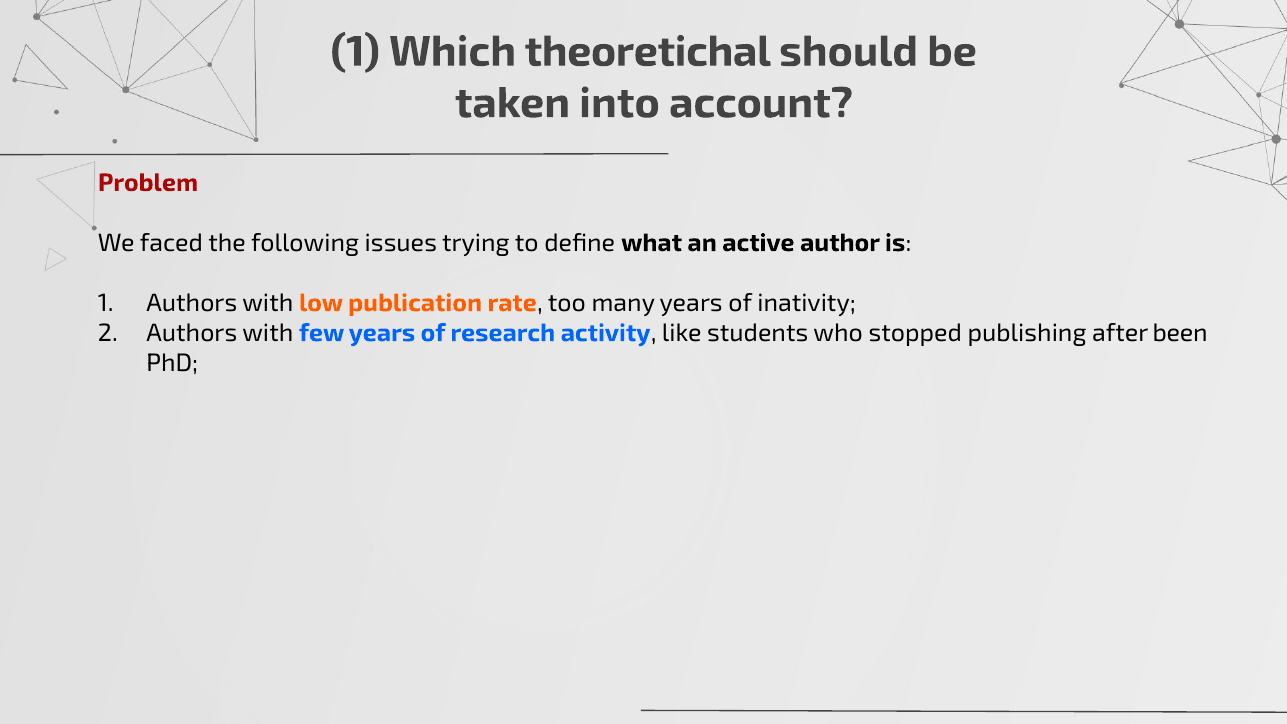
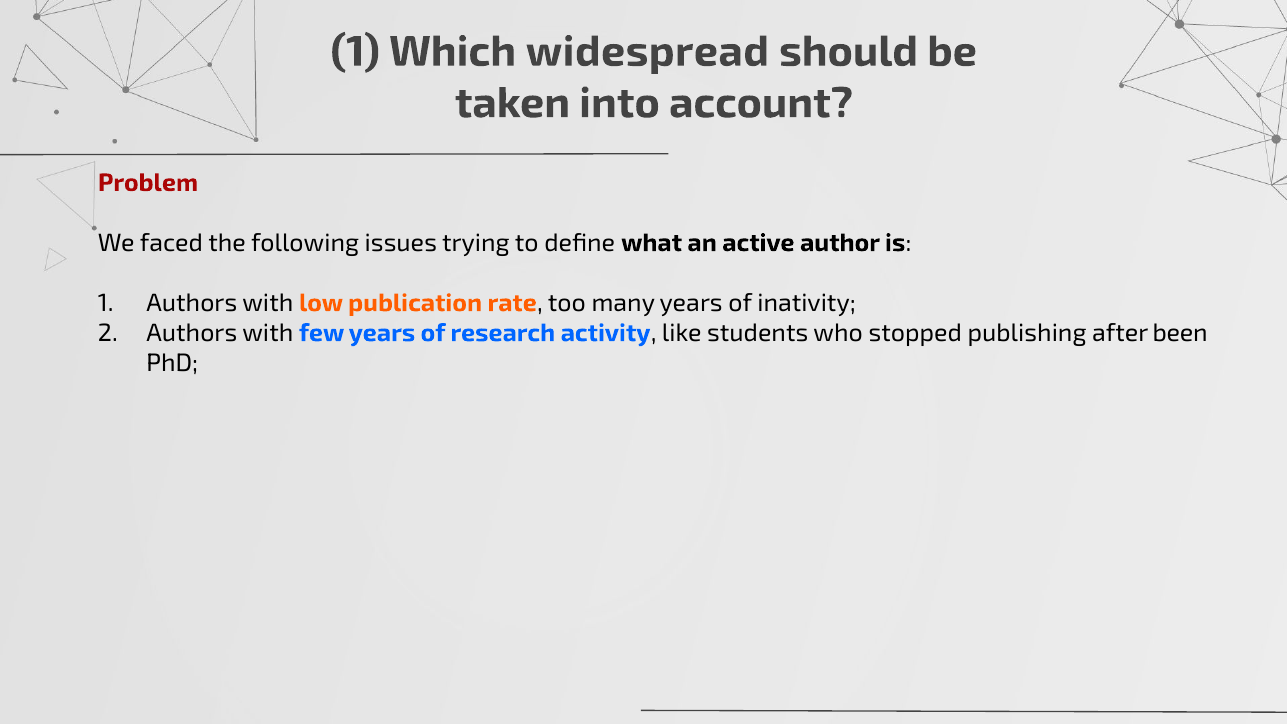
theoretichal: theoretichal -> widespread
